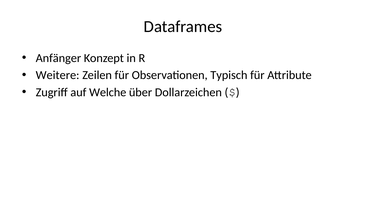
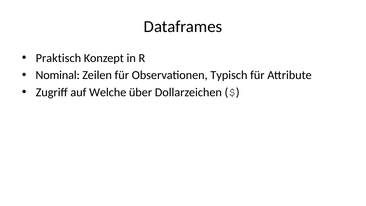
Anfänger: Anfänger -> Praktisch
Weitere: Weitere -> Nominal
